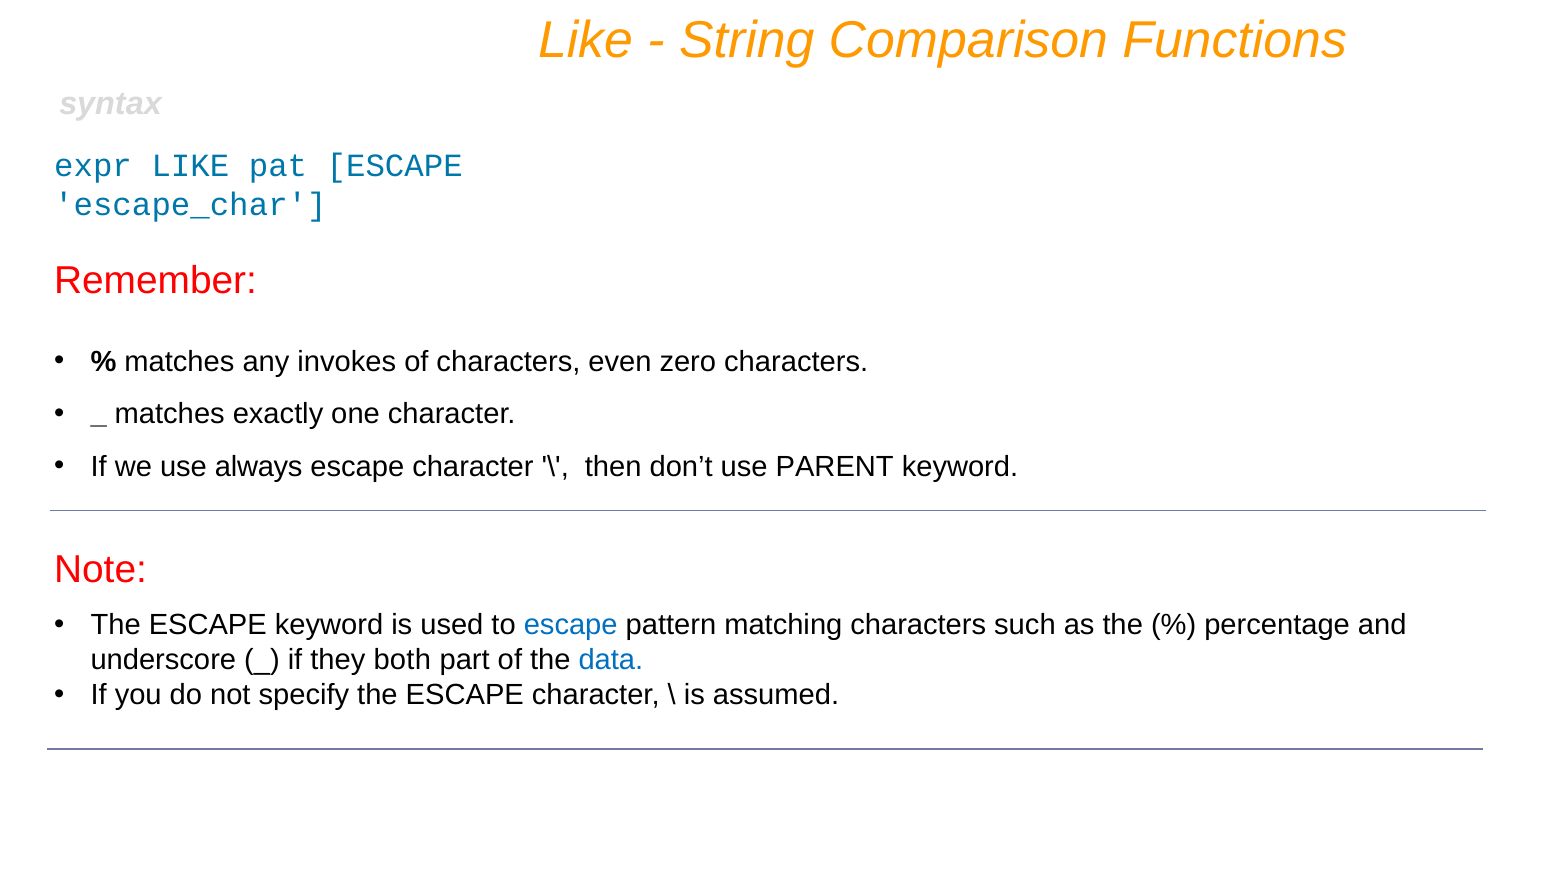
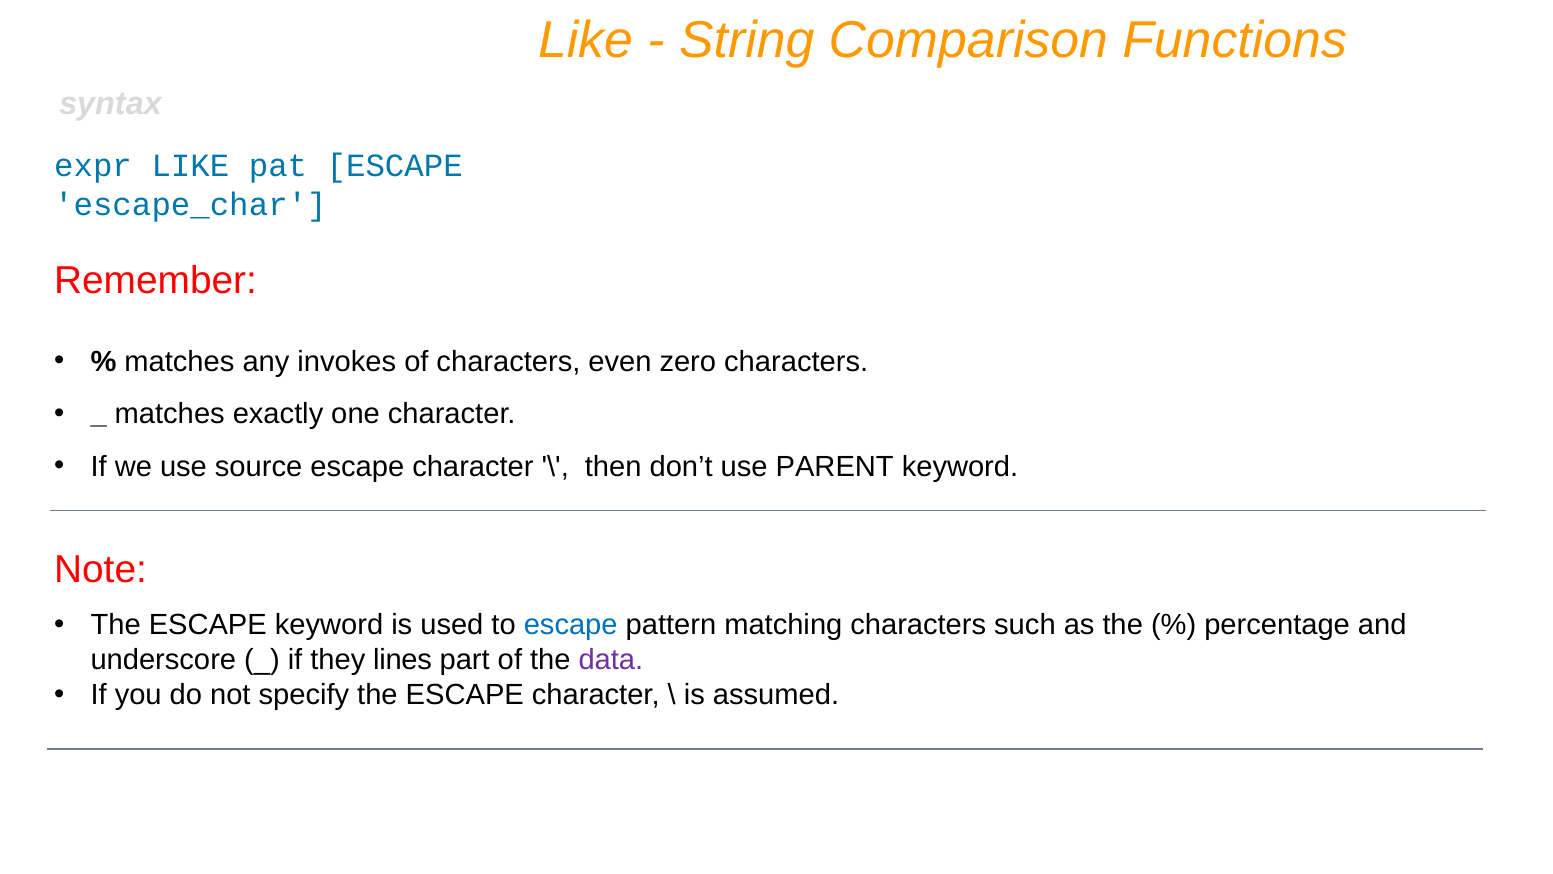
always: always -> source
both: both -> lines
data colour: blue -> purple
